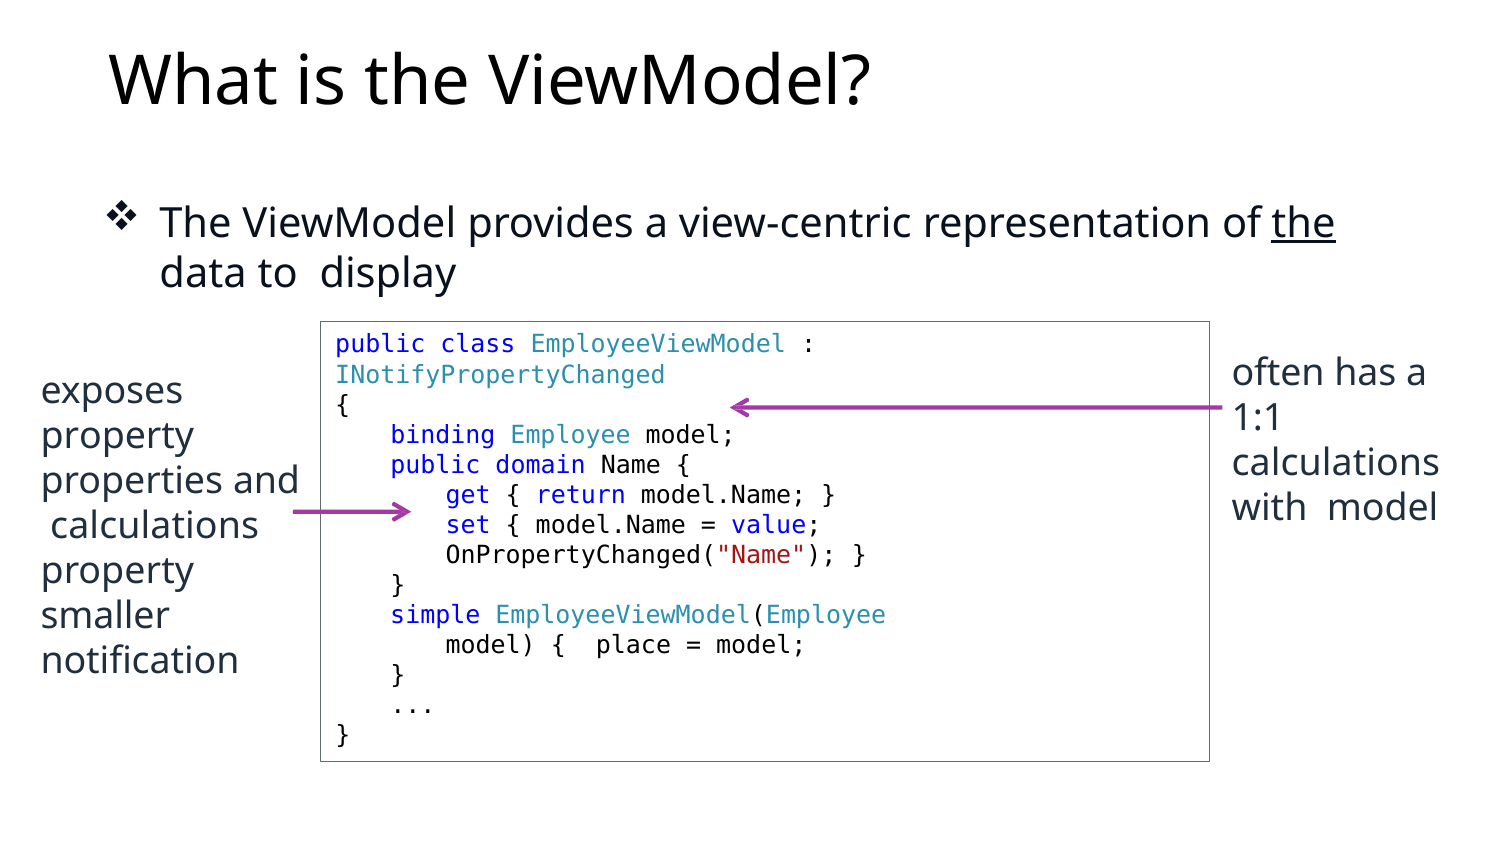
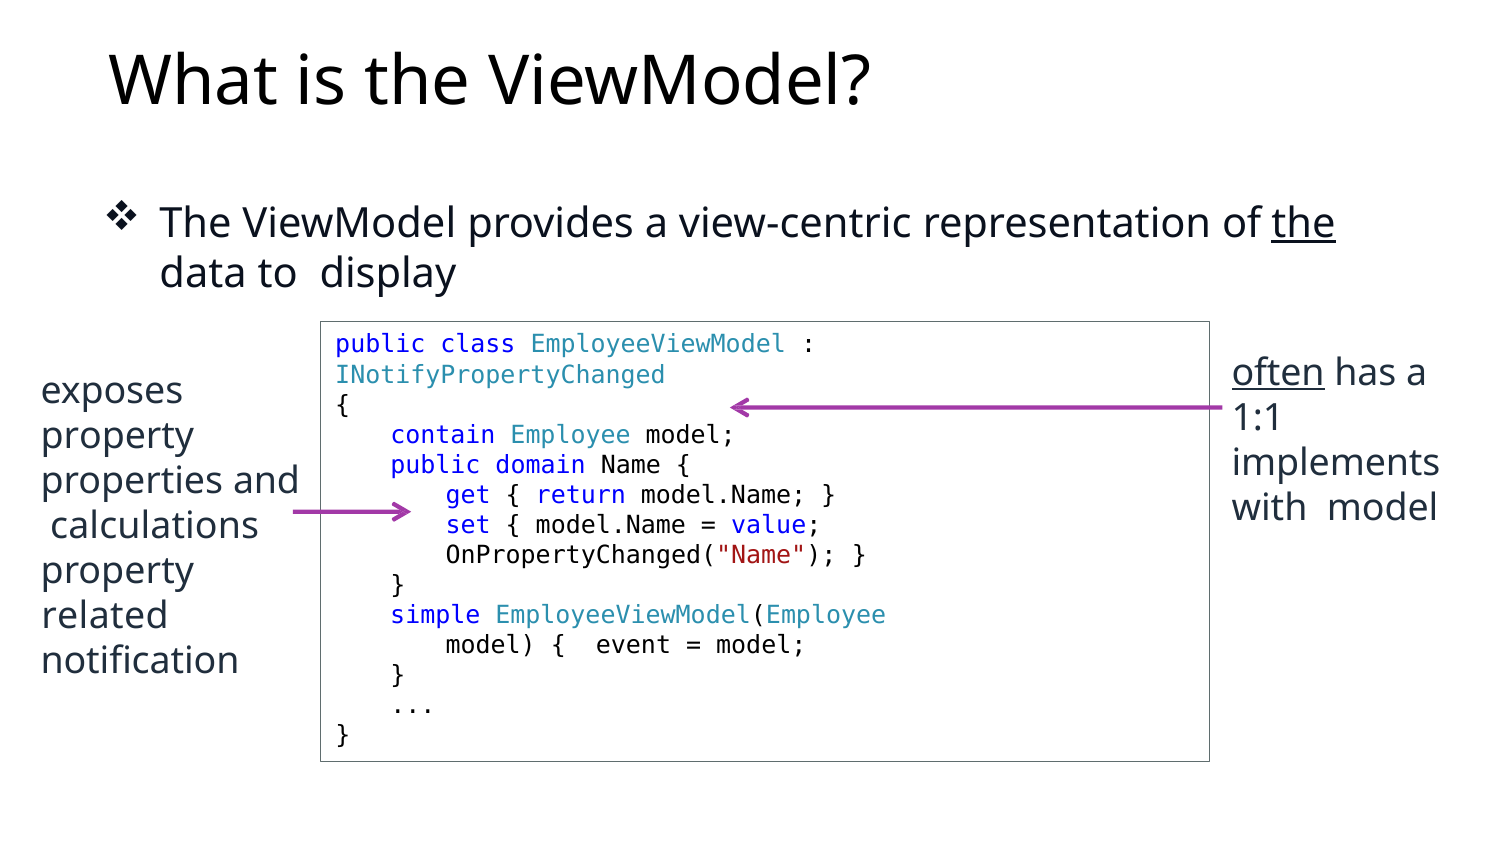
often underline: none -> present
binding: binding -> contain
calculations at (1336, 463): calculations -> implements
smaller: smaller -> related
place: place -> event
